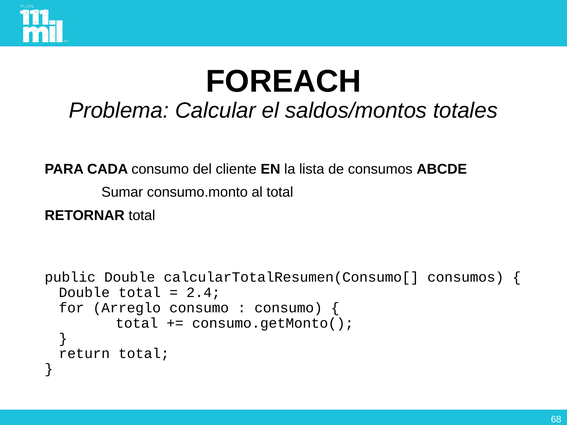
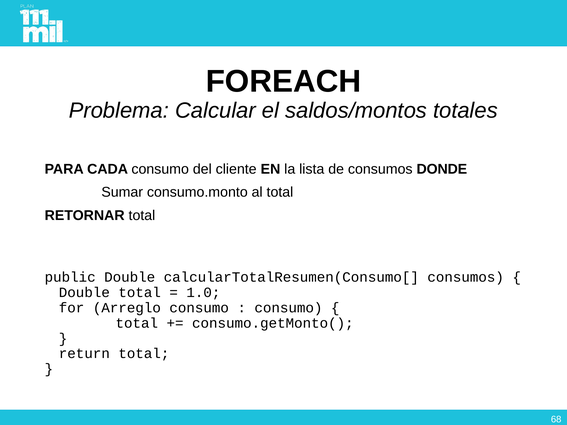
ABCDE: ABCDE -> DONDE
2.4: 2.4 -> 1.0
